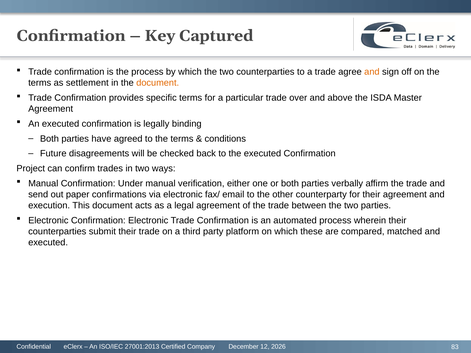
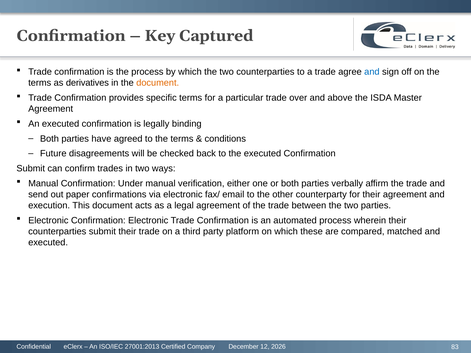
and at (372, 72) colour: orange -> blue
settlement: settlement -> derivatives
Project at (31, 169): Project -> Submit
